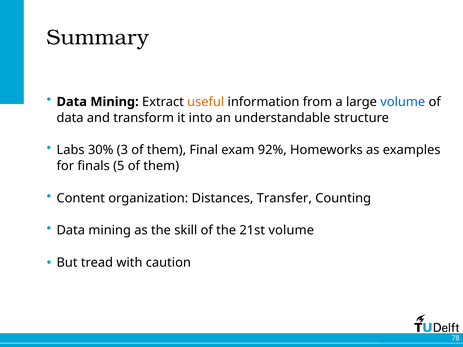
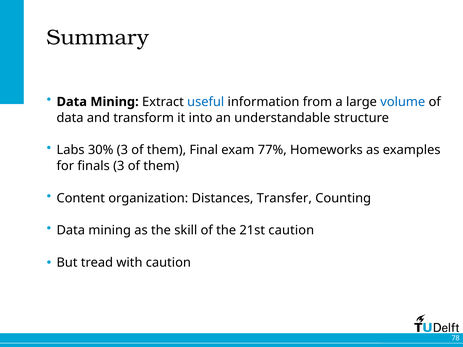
useful colour: orange -> blue
92%: 92% -> 77%
finals 5: 5 -> 3
21st volume: volume -> caution
